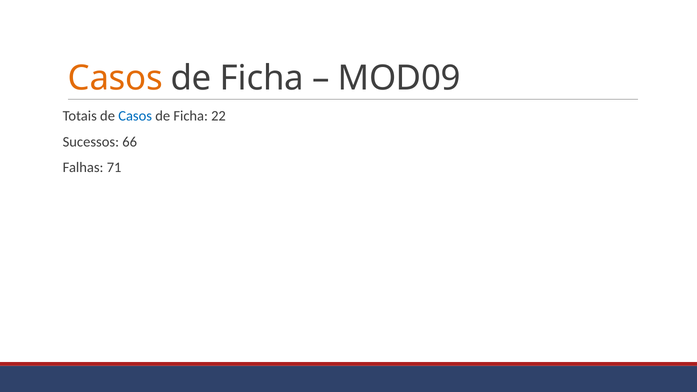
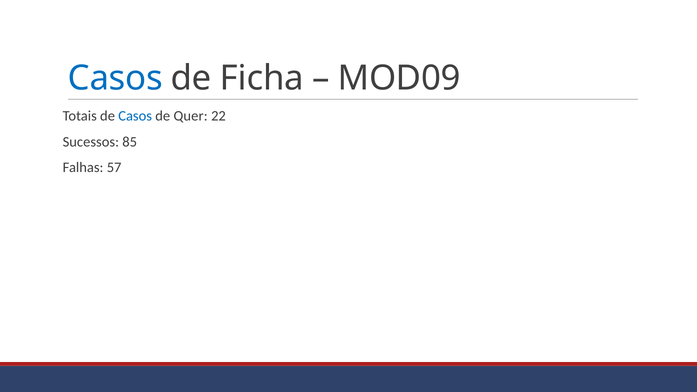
Casos at (115, 78) colour: orange -> blue
Ficha at (191, 116): Ficha -> Quer
66: 66 -> 85
71: 71 -> 57
